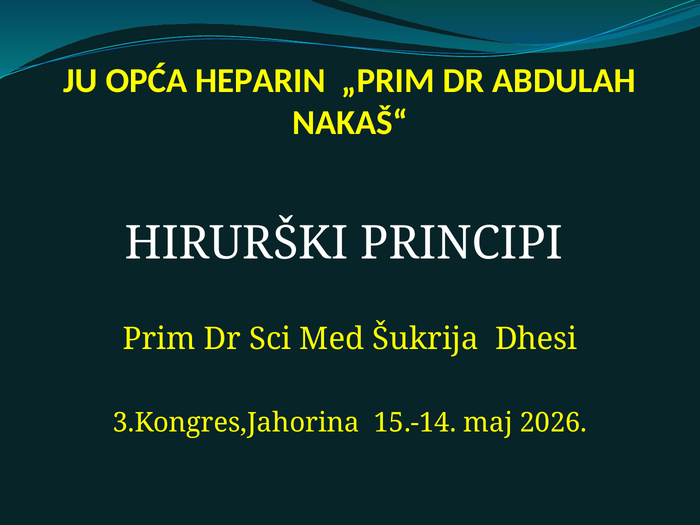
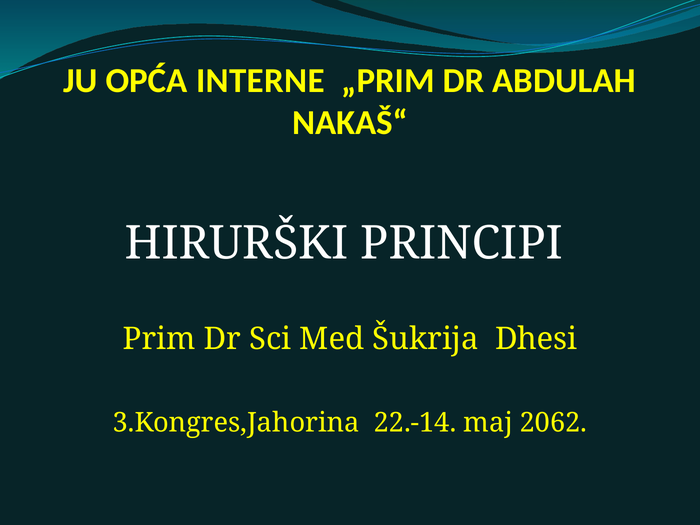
HEPARIN: HEPARIN -> INTERNE
15.-14: 15.-14 -> 22.-14
2026: 2026 -> 2062
